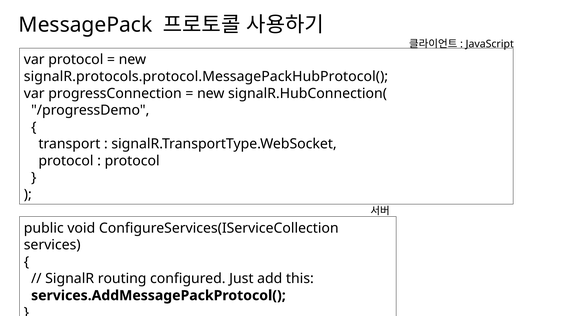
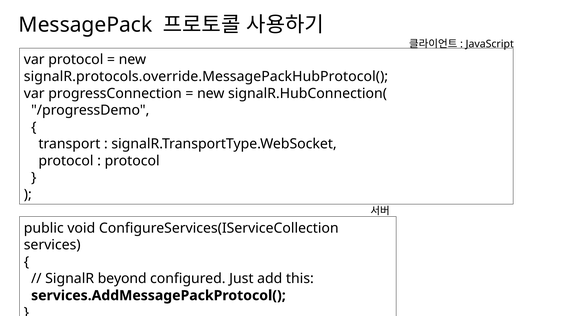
signalR.protocols.protocol.MessagePackHubProtocol(: signalR.protocols.protocol.MessagePackHubProtocol( -> signalR.protocols.override.MessagePackHubProtocol(
routing: routing -> beyond
